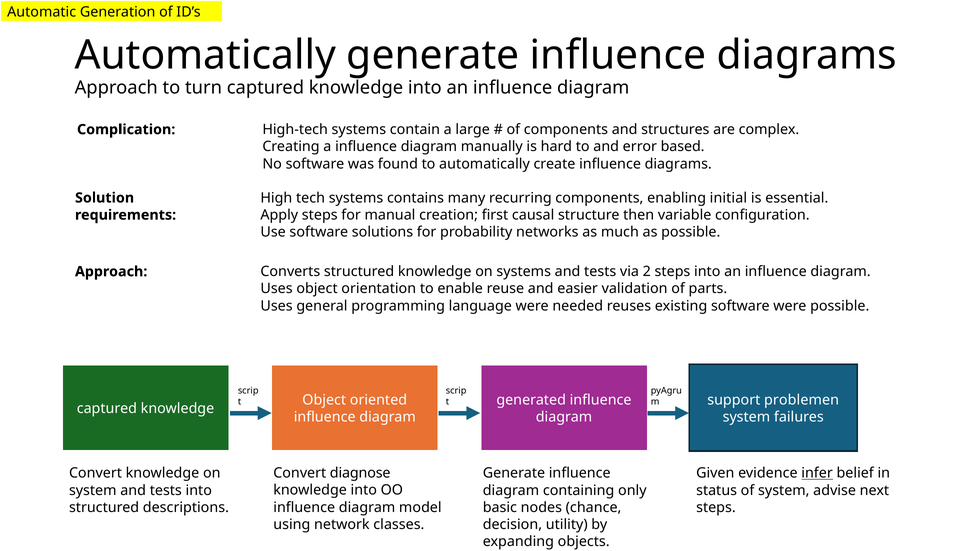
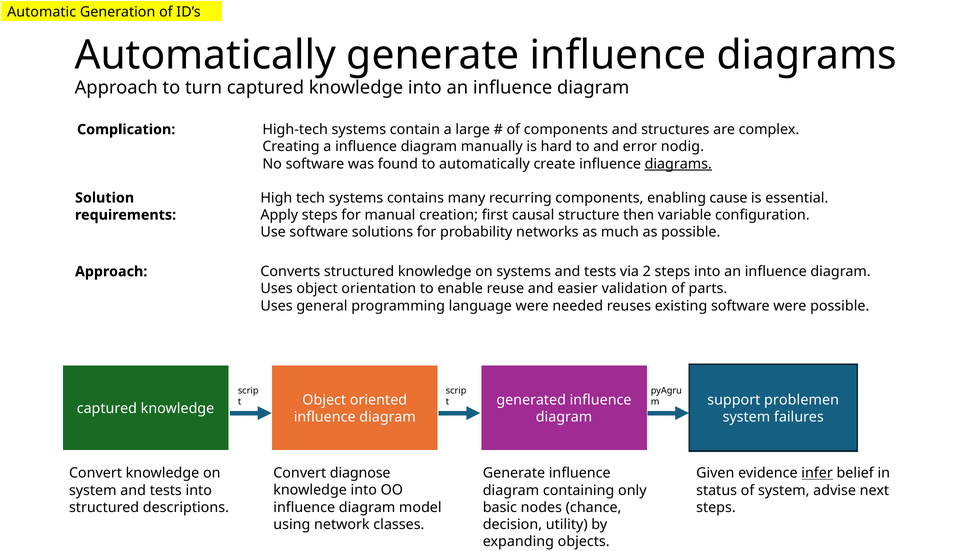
based: based -> nodig
diagrams at (678, 164) underline: none -> present
initial: initial -> cause
